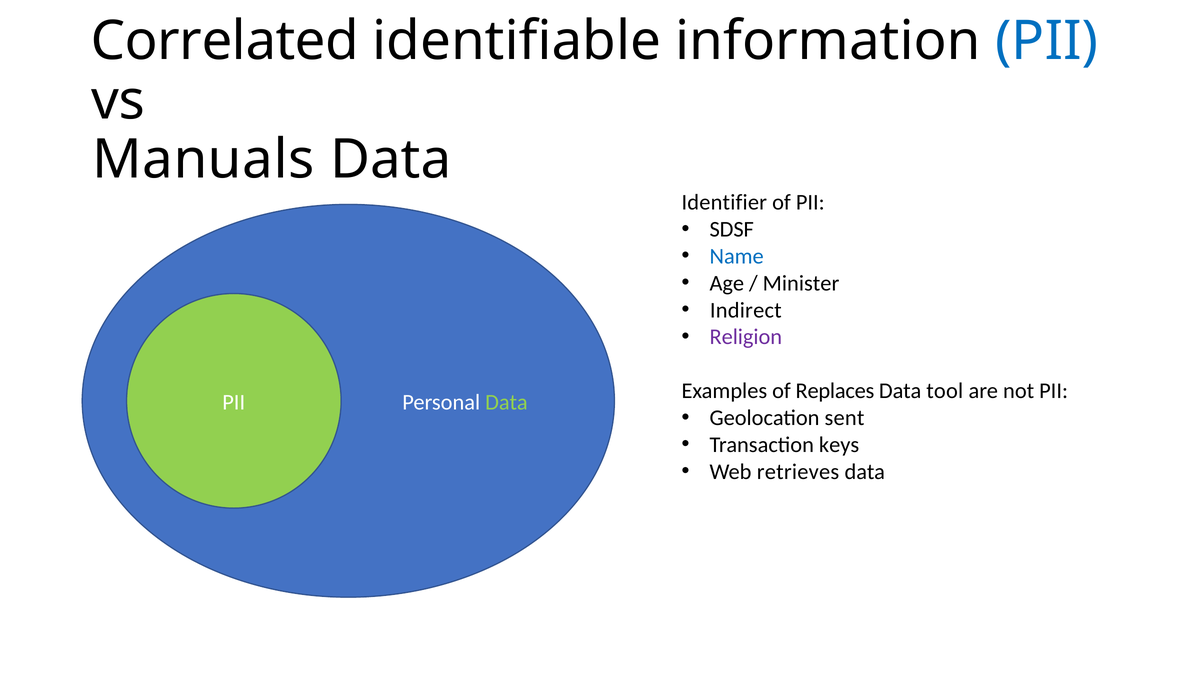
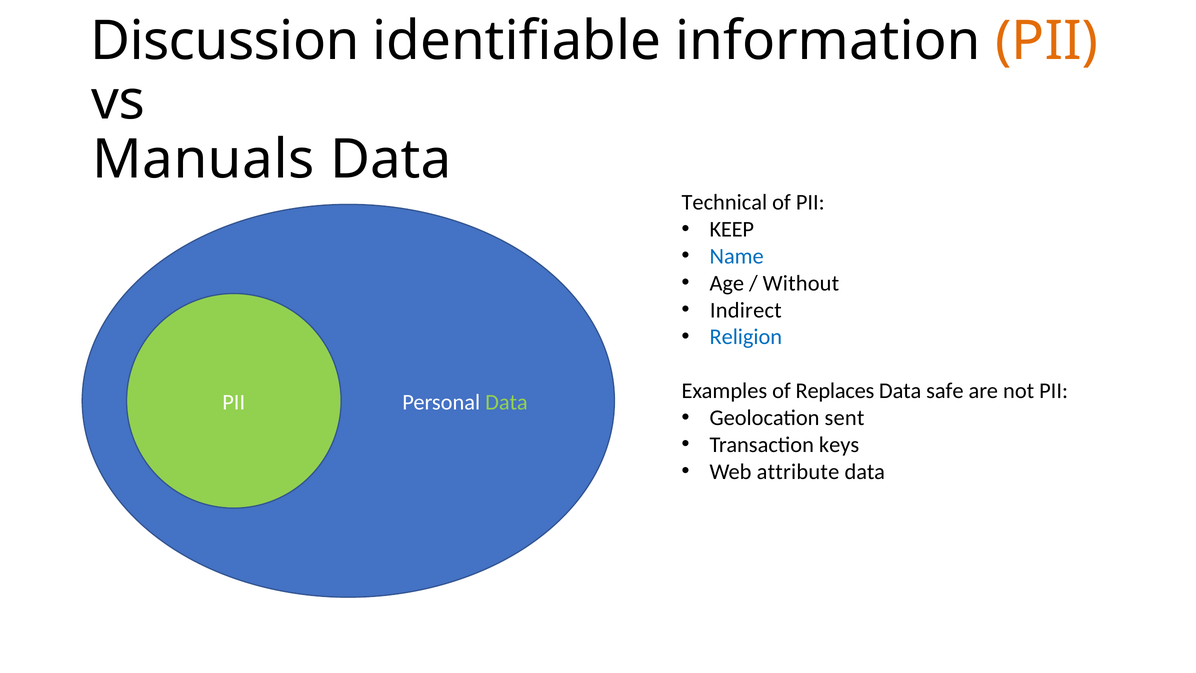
Correlated: Correlated -> Discussion
PII at (1047, 41) colour: blue -> orange
Identifier: Identifier -> Technical
SDSF: SDSF -> KEEP
Minister: Minister -> Without
Religion colour: purple -> blue
tool: tool -> safe
retrieves: retrieves -> attribute
